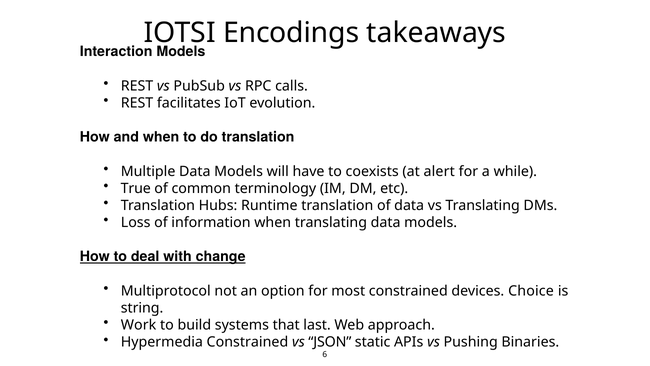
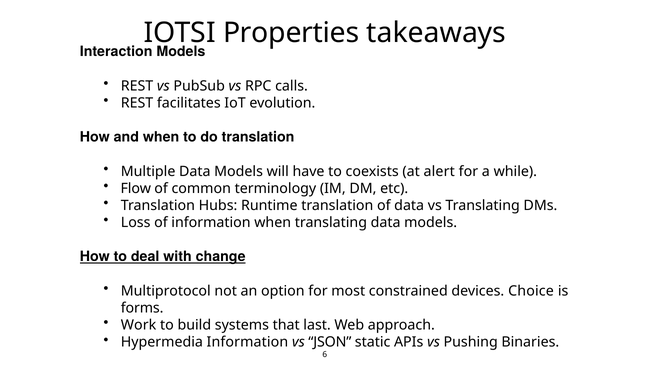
Encodings: Encodings -> Properties
True: True -> Flow
string: string -> forms
Hypermedia Constrained: Constrained -> Information
